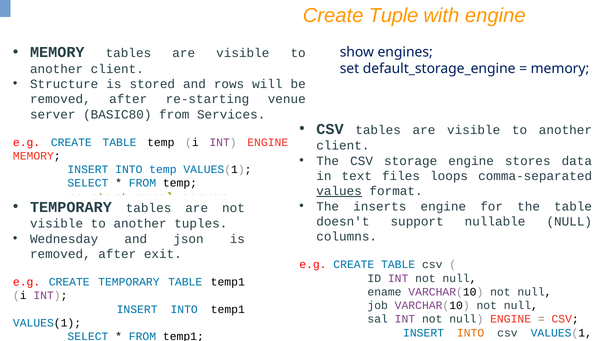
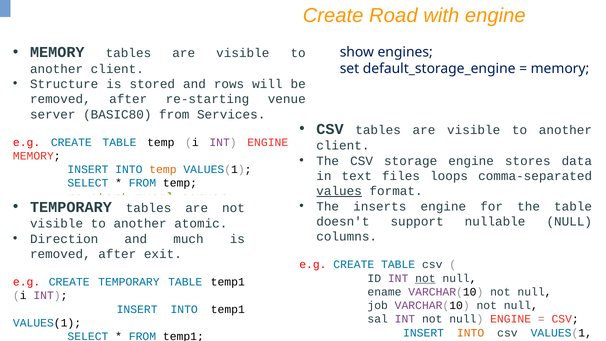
Tuple: Tuple -> Road
temp at (163, 169) colour: blue -> orange
tuples: tuples -> atomic
Wednesday: Wednesday -> Direction
json: json -> much
not at (425, 278) underline: none -> present
